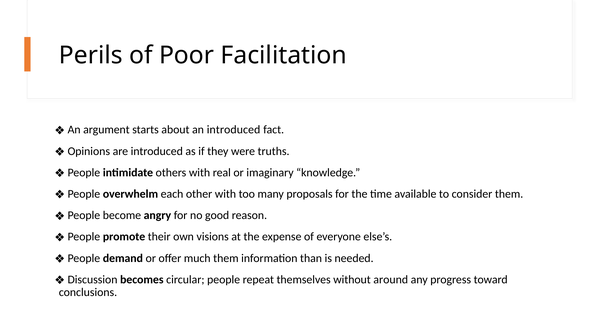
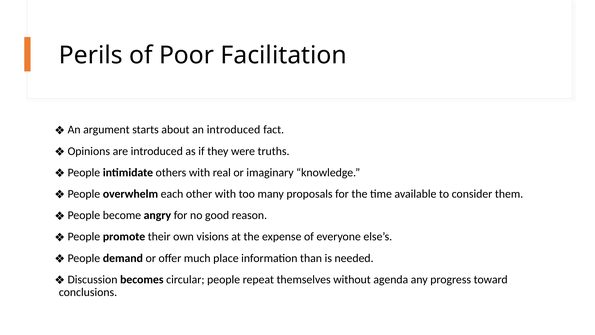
much them: them -> place
around: around -> agenda
